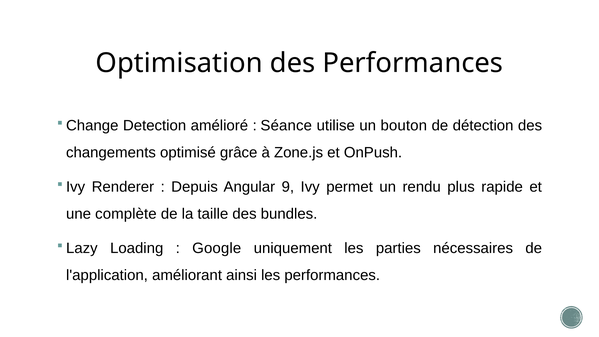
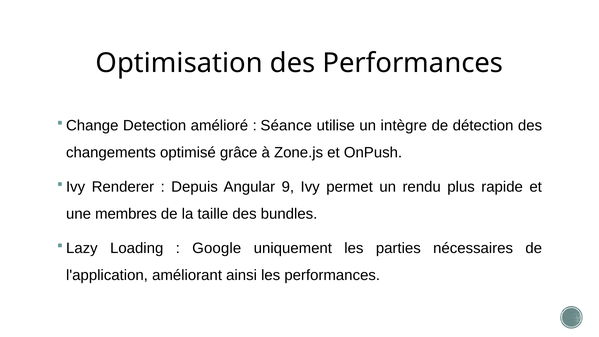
bouton: bouton -> intègre
complète: complète -> membres
